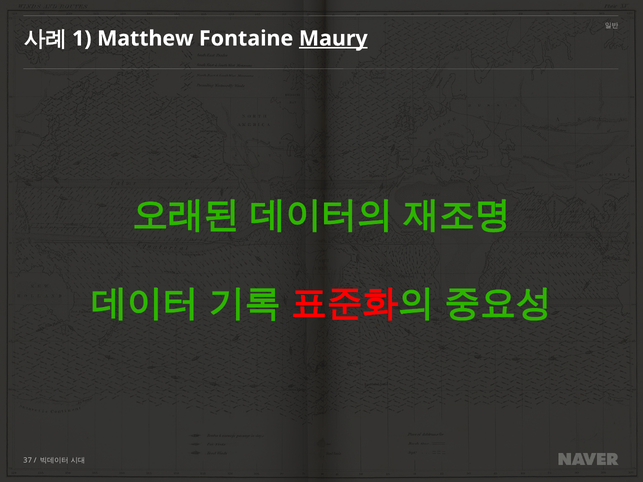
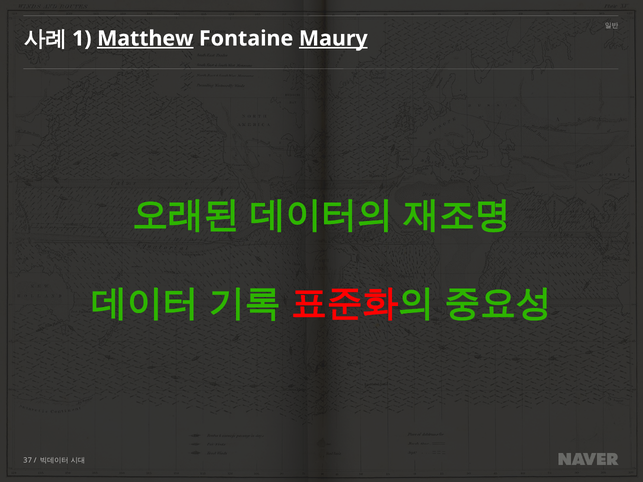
Matthew underline: none -> present
